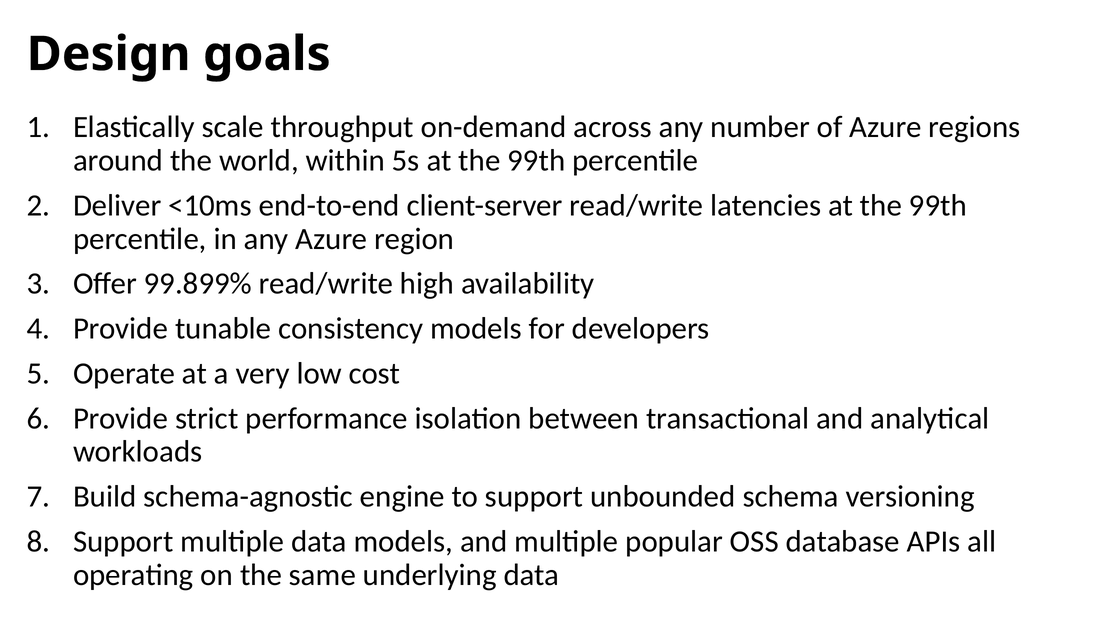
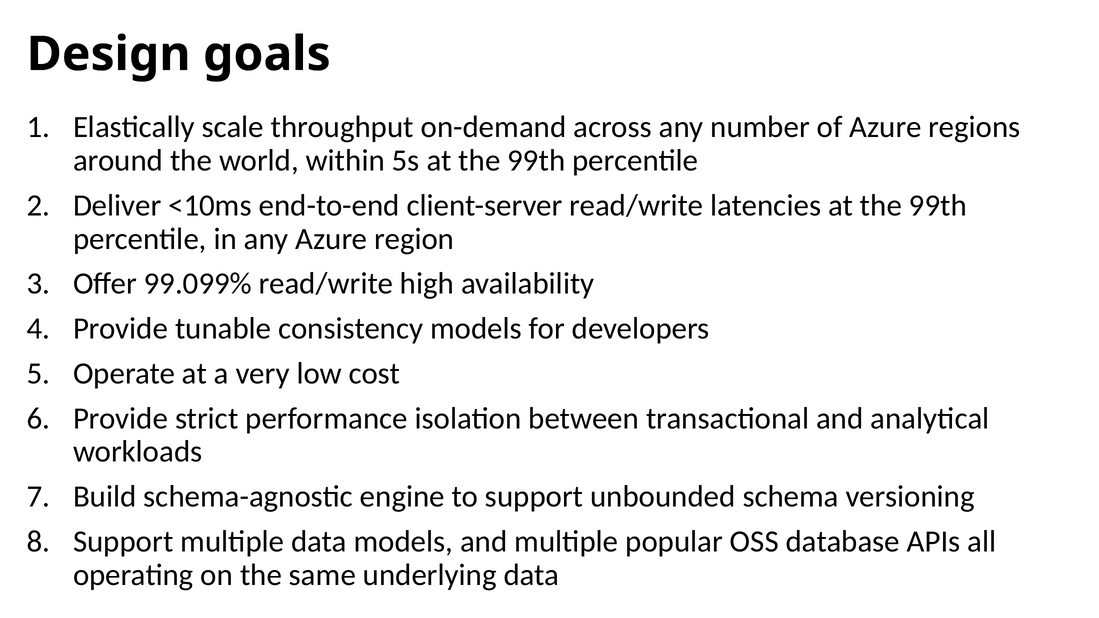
99.899%: 99.899% -> 99.099%
